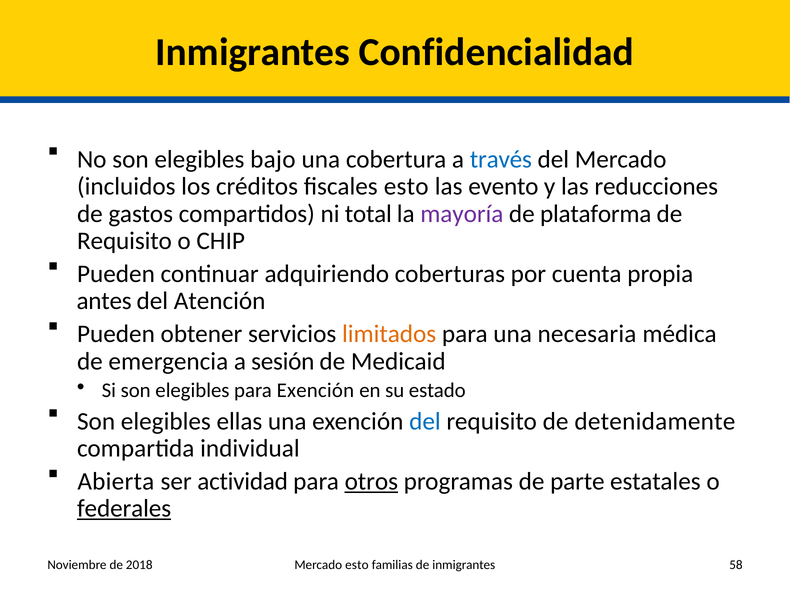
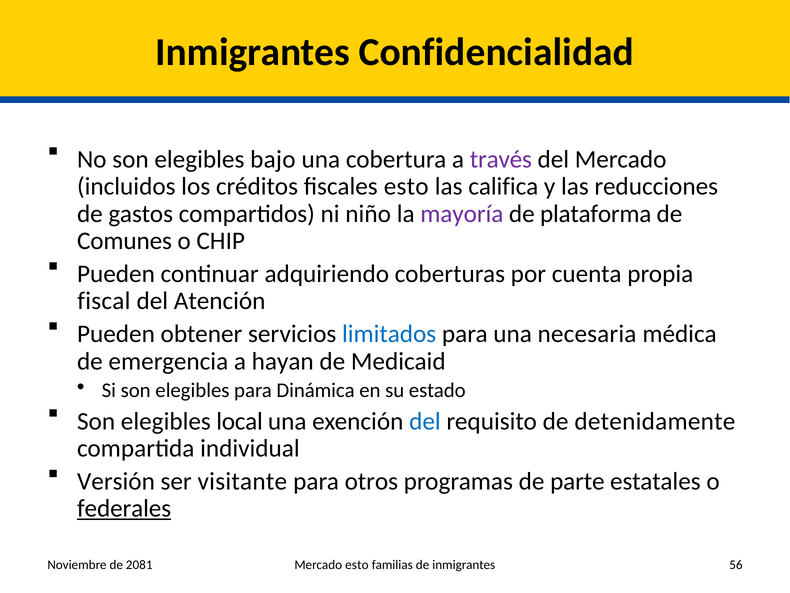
través colour: blue -> purple
evento: evento -> califica
total: total -> niño
Requisito at (124, 241): Requisito -> Comunes
antes: antes -> fiscal
limitados colour: orange -> blue
sesión: sesión -> hayan
para Exención: Exención -> Dinámica
ellas: ellas -> local
Abierta: Abierta -> Versión
actividad: actividad -> visitante
otros underline: present -> none
2018: 2018 -> 2081
58: 58 -> 56
